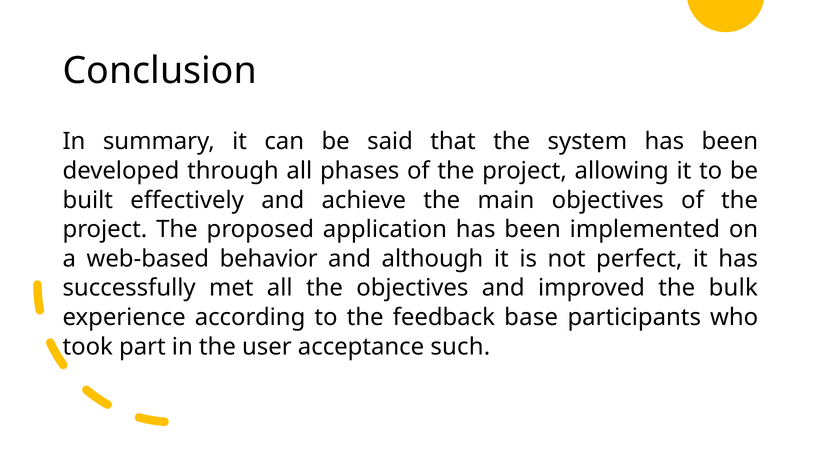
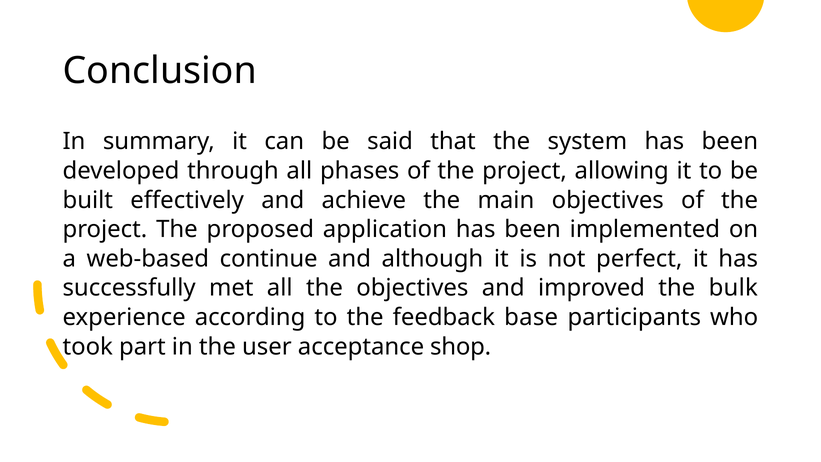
behavior: behavior -> continue
such: such -> shop
